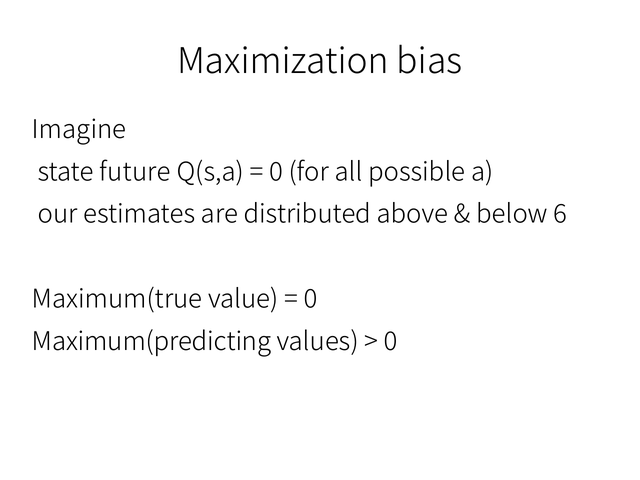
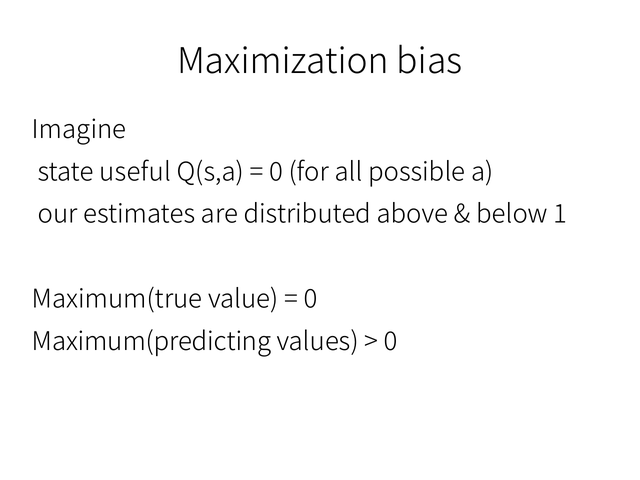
future: future -> useful
6: 6 -> 1
